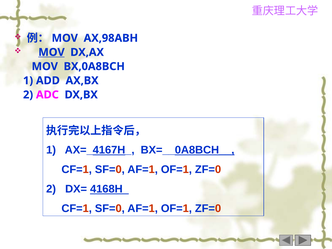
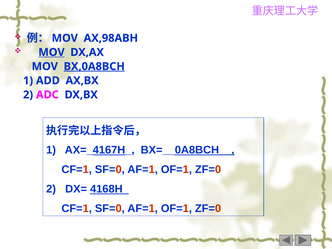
BX,0A8BCH underline: none -> present
